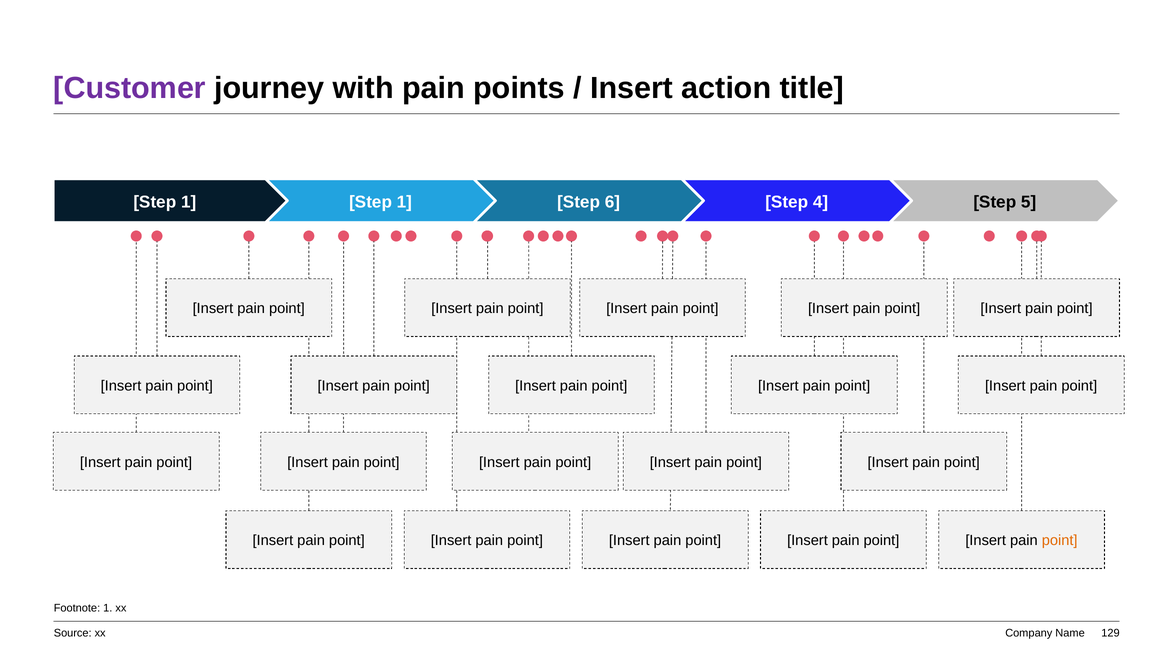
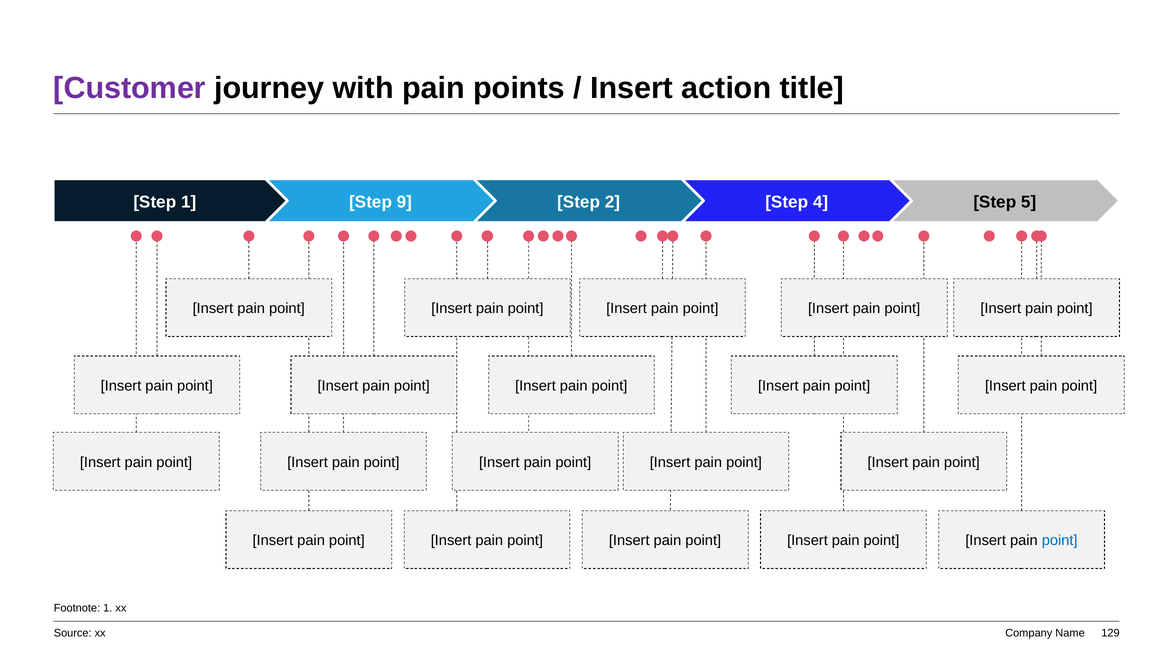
1 Step 1: 1 -> 9
6: 6 -> 2
point at (1060, 540) colour: orange -> blue
